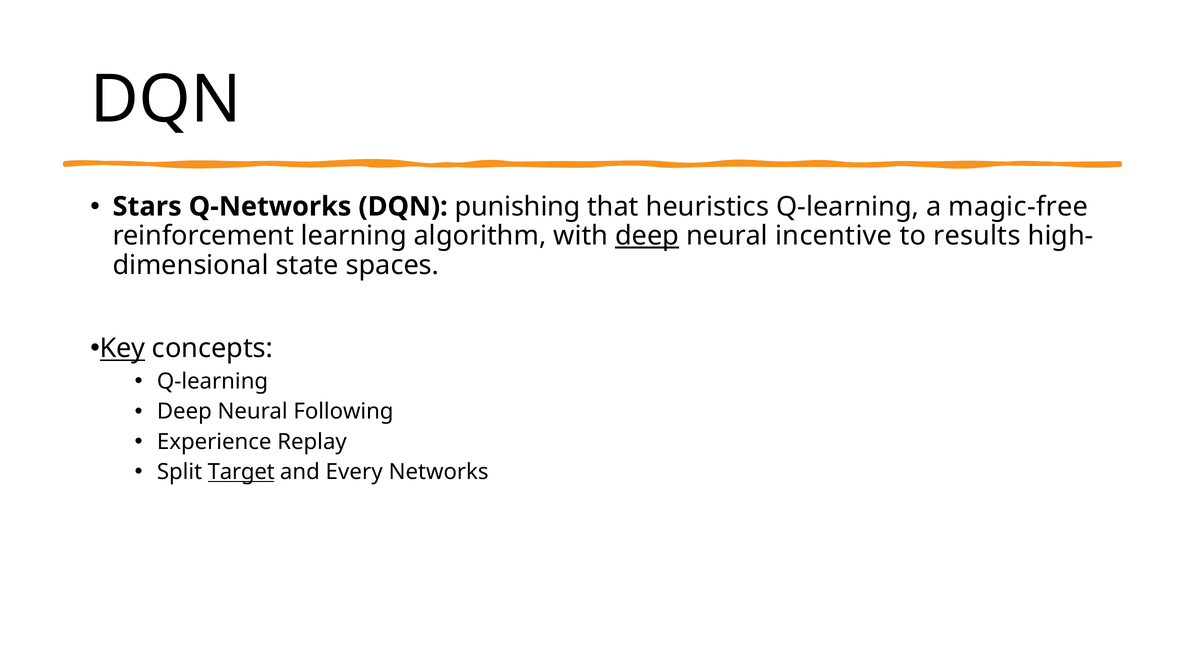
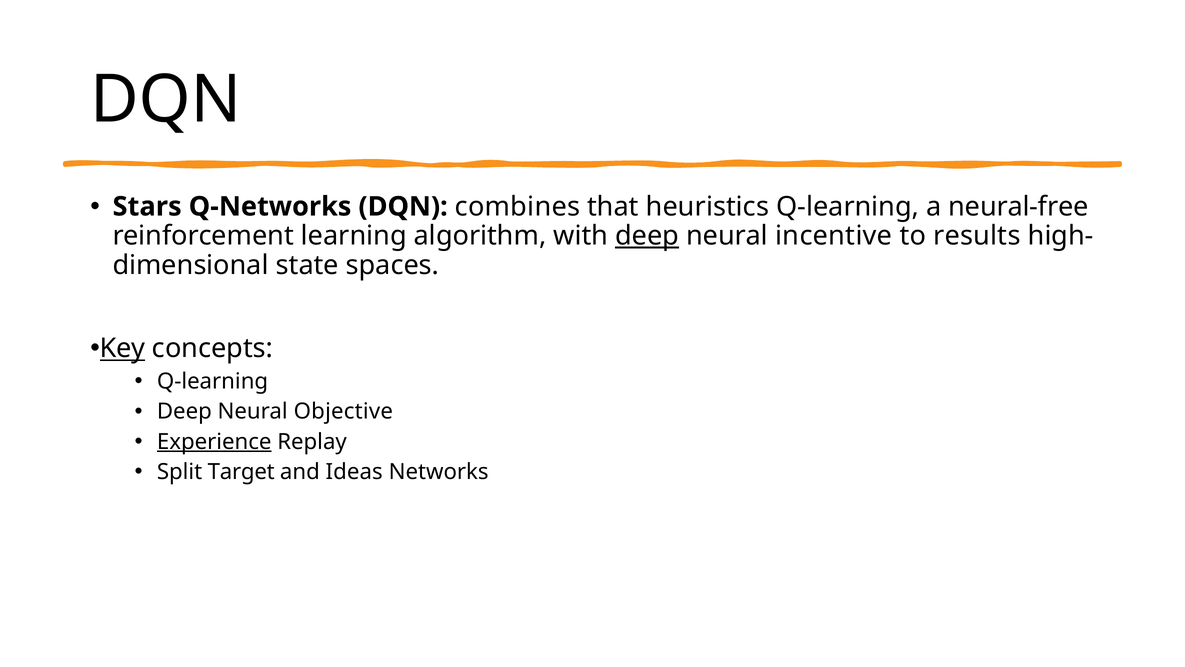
punishing: punishing -> combines
magic-free: magic-free -> neural-free
Following: Following -> Objective
Experience underline: none -> present
Target underline: present -> none
Every: Every -> Ideas
